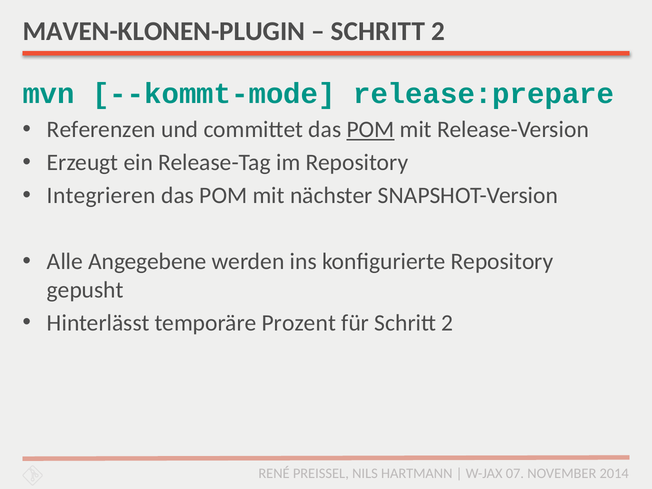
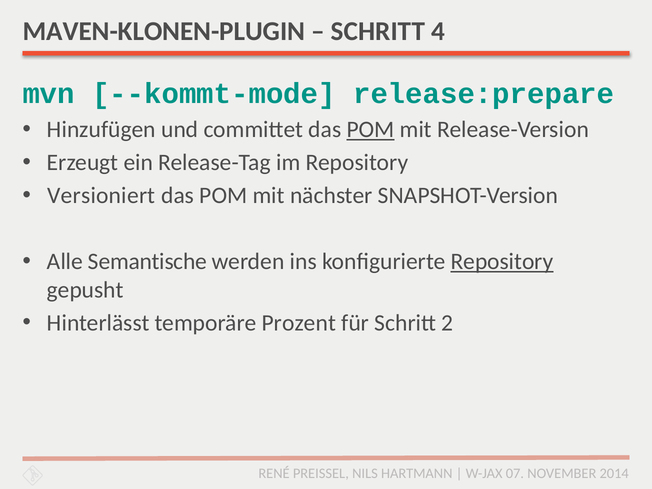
2 at (438, 31): 2 -> 4
Referenzen: Referenzen -> Hinzufügen
Integrieren: Integrieren -> Versioniert
Angegebene: Angegebene -> Semantische
Repository at (502, 262) underline: none -> present
